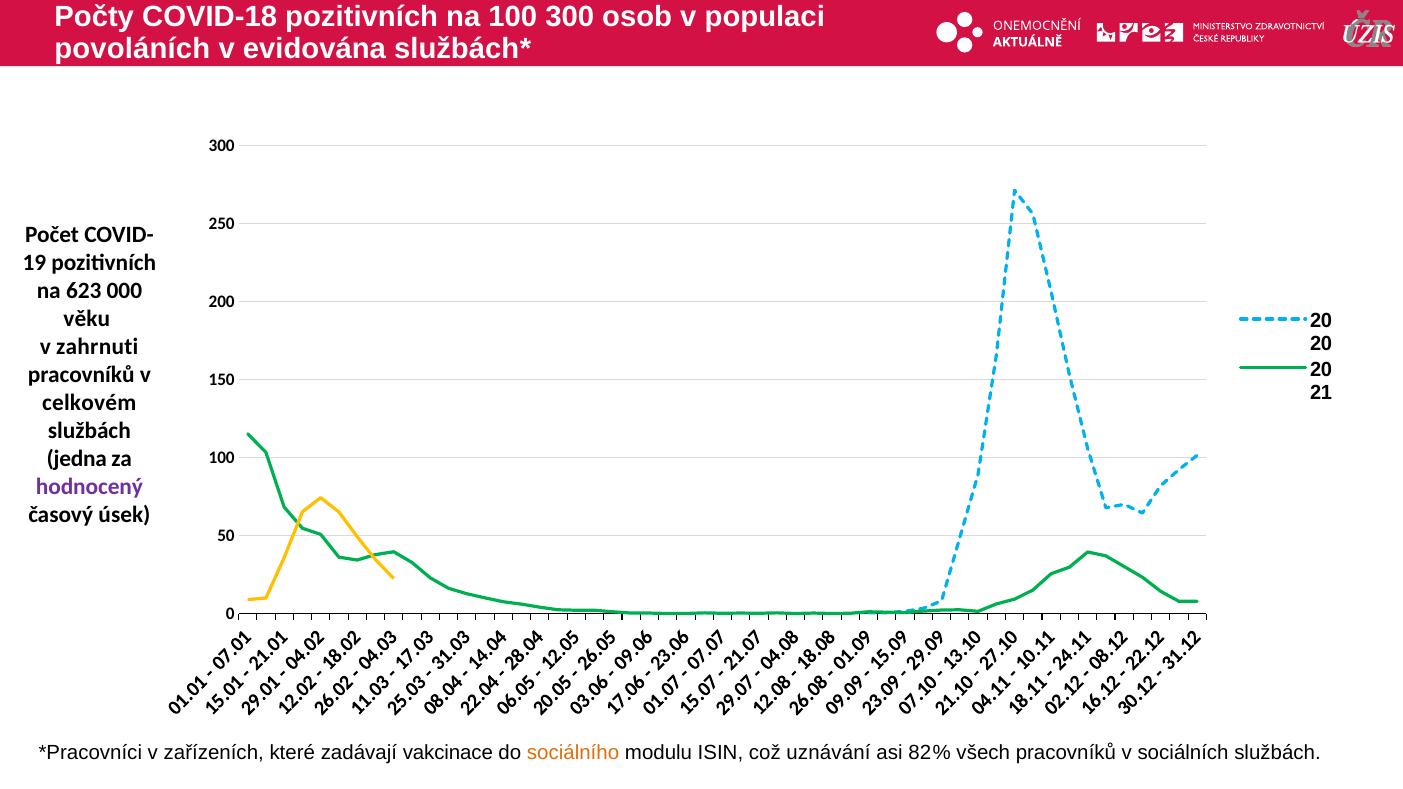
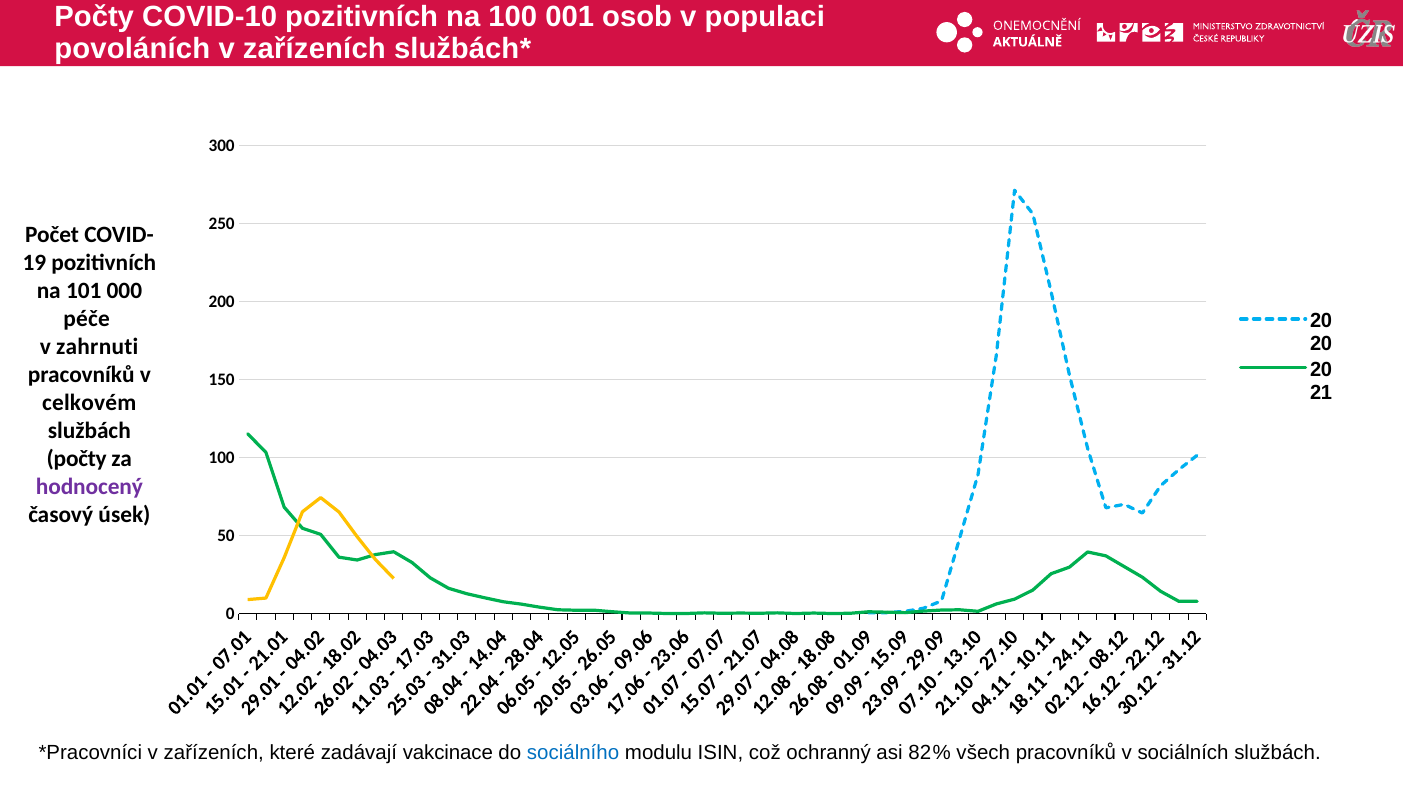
COVID-18: COVID-18 -> COVID-10
100 300: 300 -> 001
evidována at (314, 49): evidována -> zařízeních
623: 623 -> 101
věku: věku -> péče
jedna at (77, 459): jedna -> počty
sociálního colour: orange -> blue
uznávání: uznávání -> ochranný
